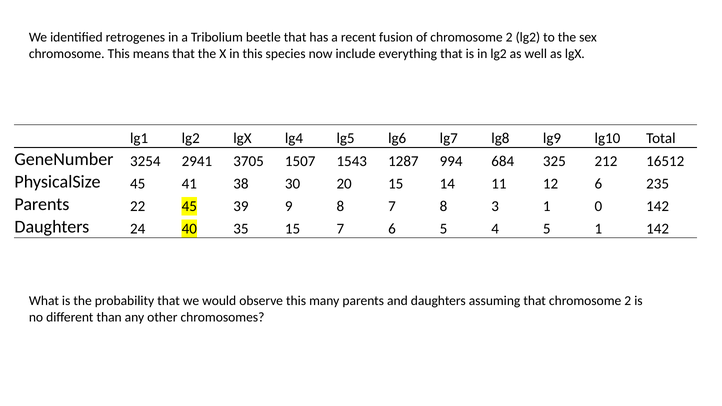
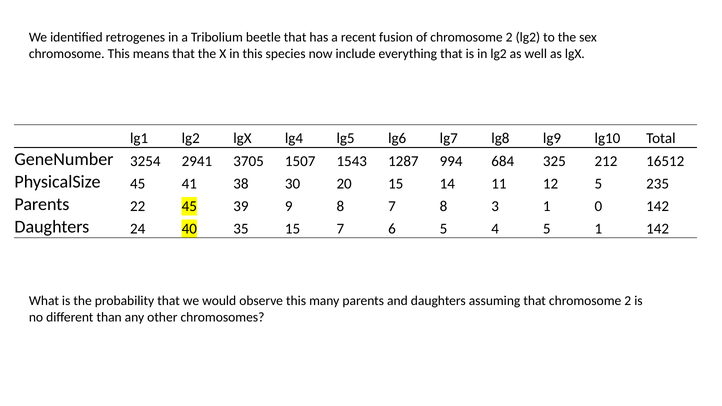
12 6: 6 -> 5
